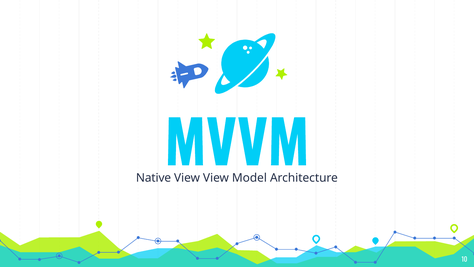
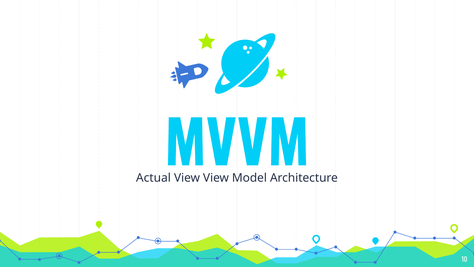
Native: Native -> Actual
